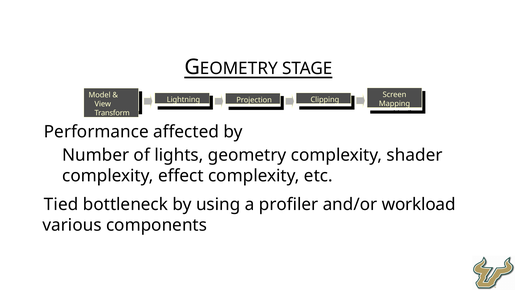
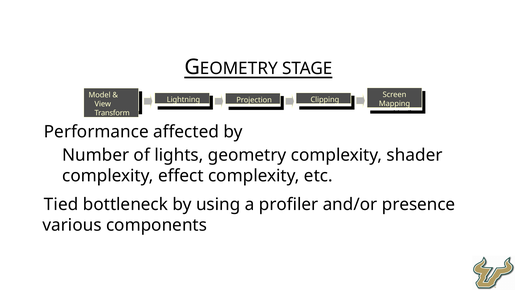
workload: workload -> presence
